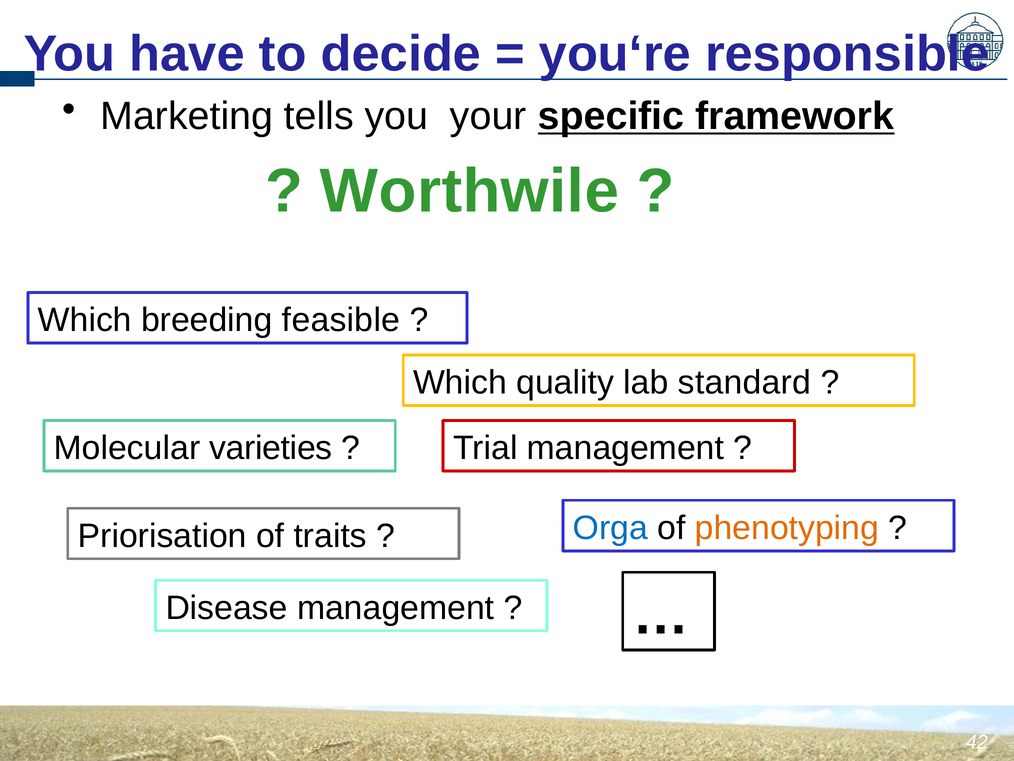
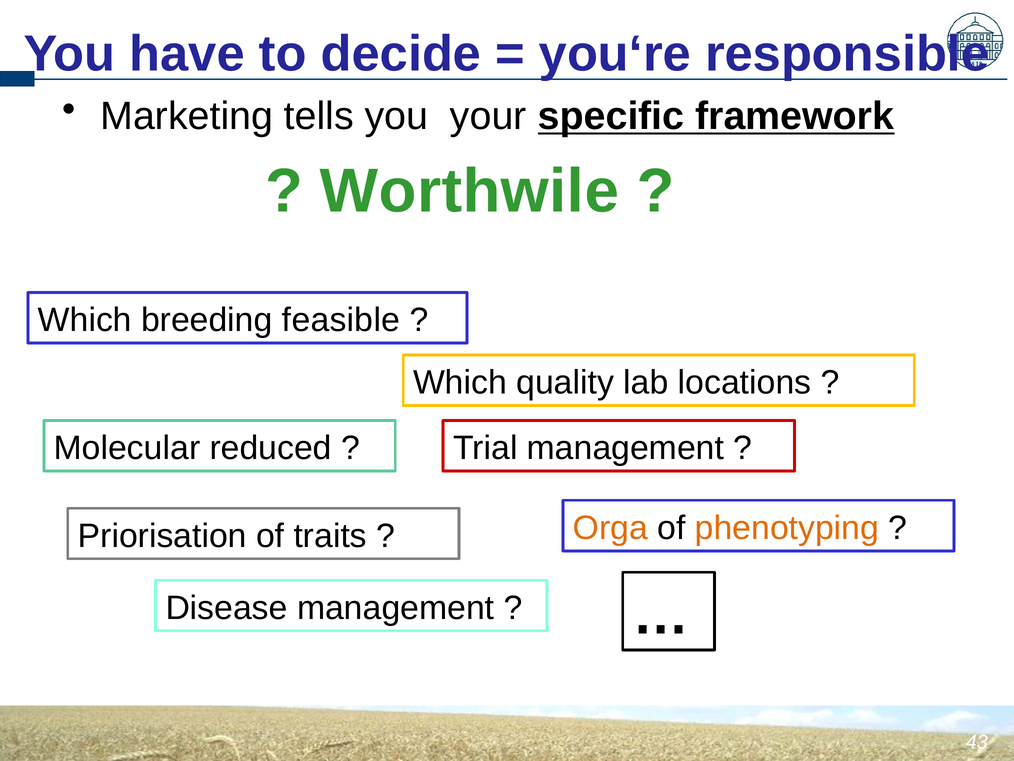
standard: standard -> locations
varieties: varieties -> reduced
Orga colour: blue -> orange
42: 42 -> 43
